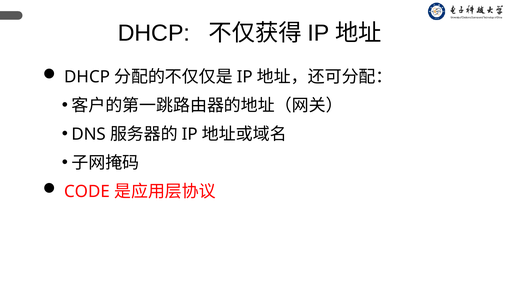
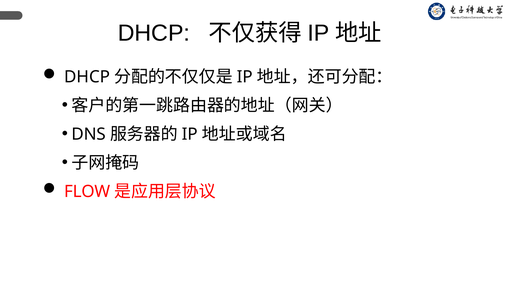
CODE: CODE -> FLOW
